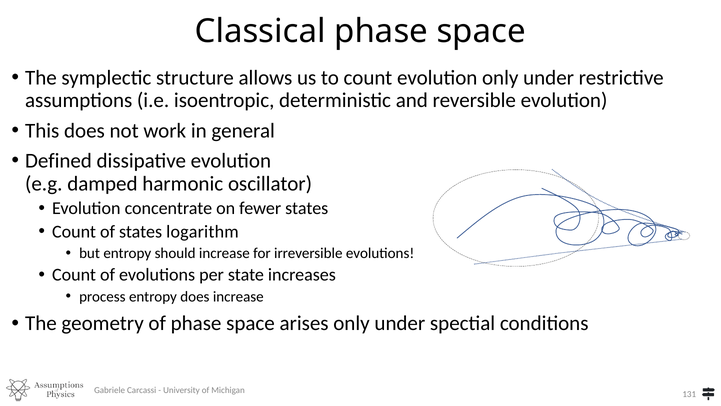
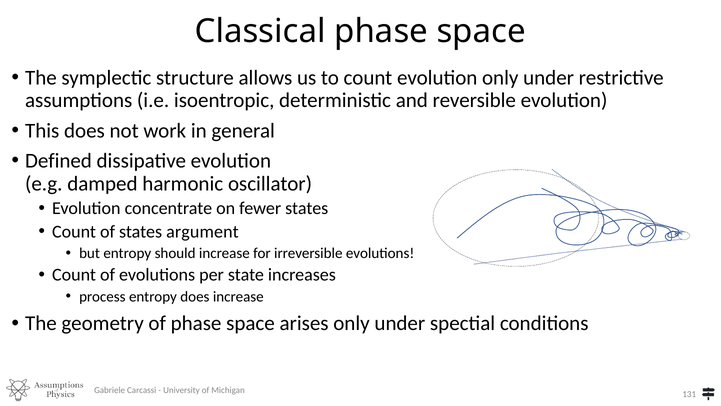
logarithm: logarithm -> argument
